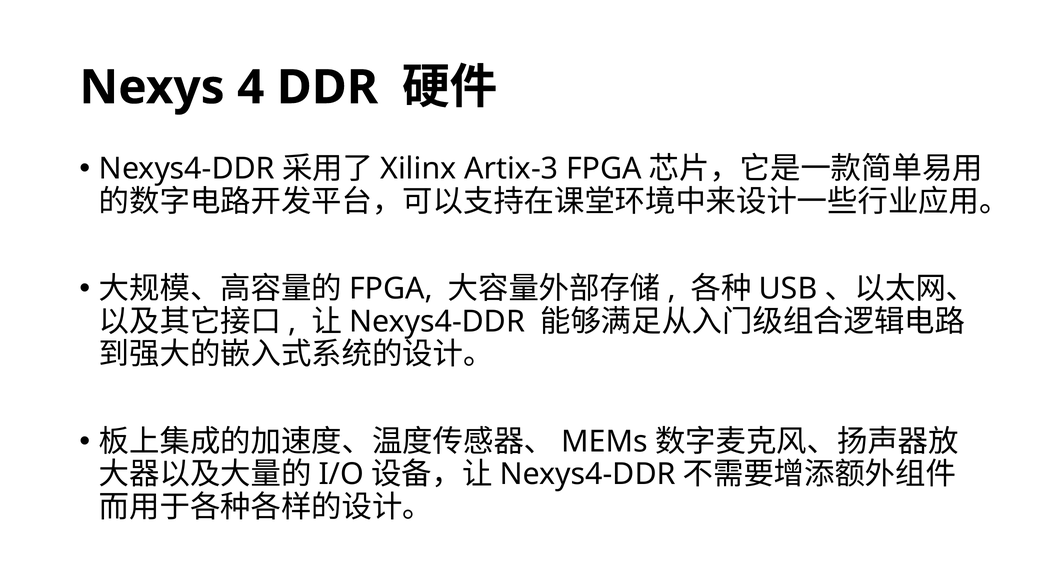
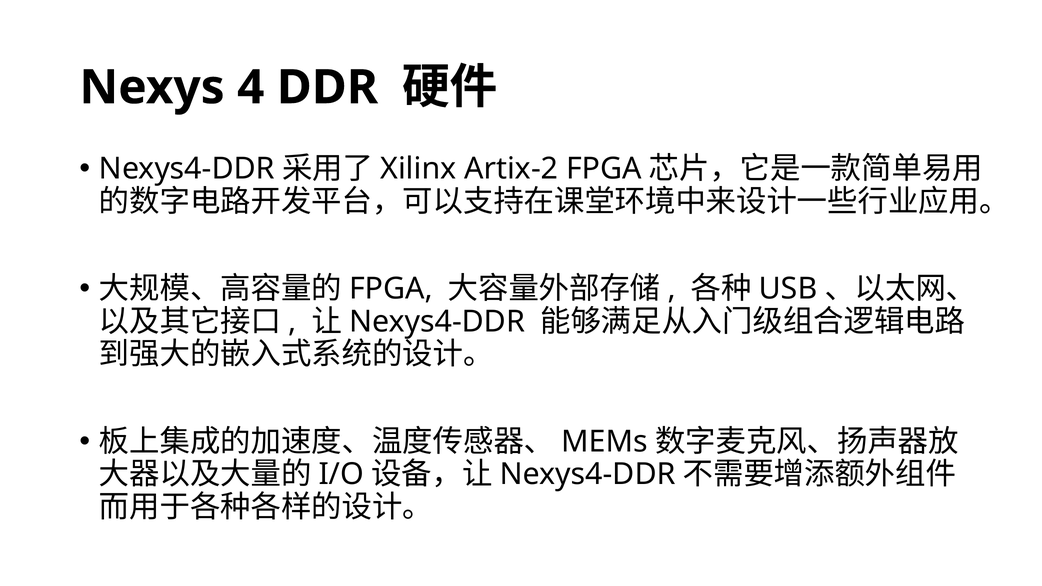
Artix-3: Artix-3 -> Artix-2
